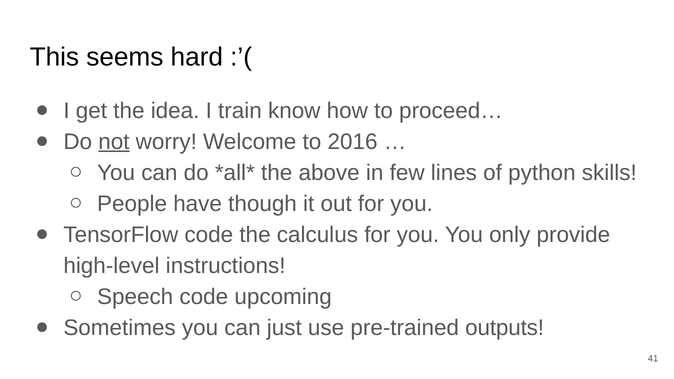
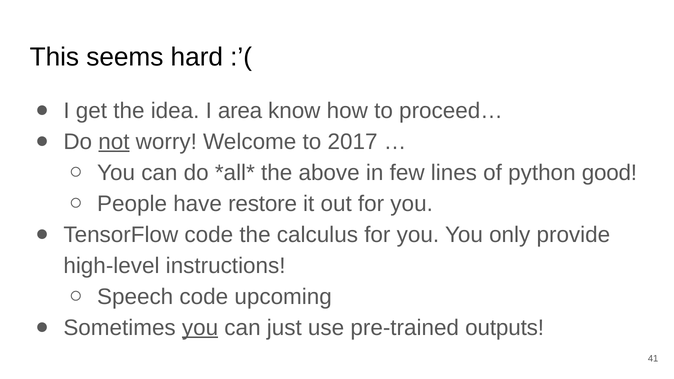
train: train -> area
2016: 2016 -> 2017
skills: skills -> good
though: though -> restore
you at (200, 328) underline: none -> present
